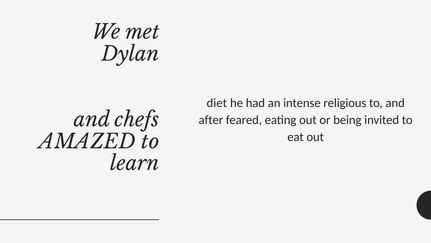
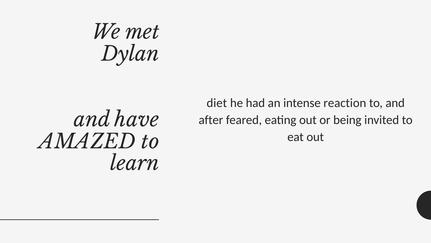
religious: religious -> reaction
chefs: chefs -> have
